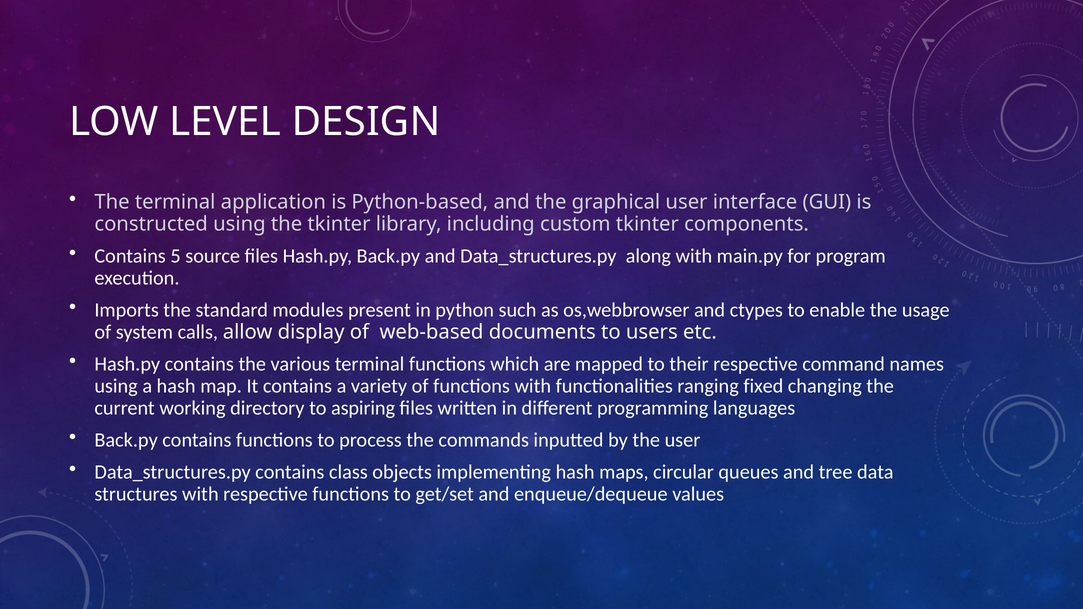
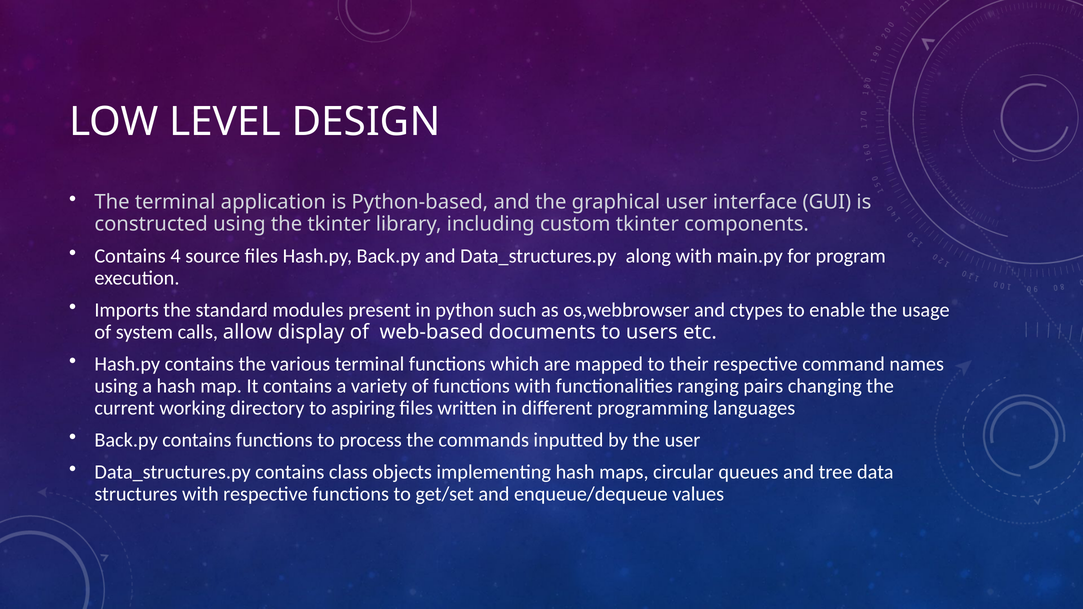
5: 5 -> 4
fixed: fixed -> pairs
